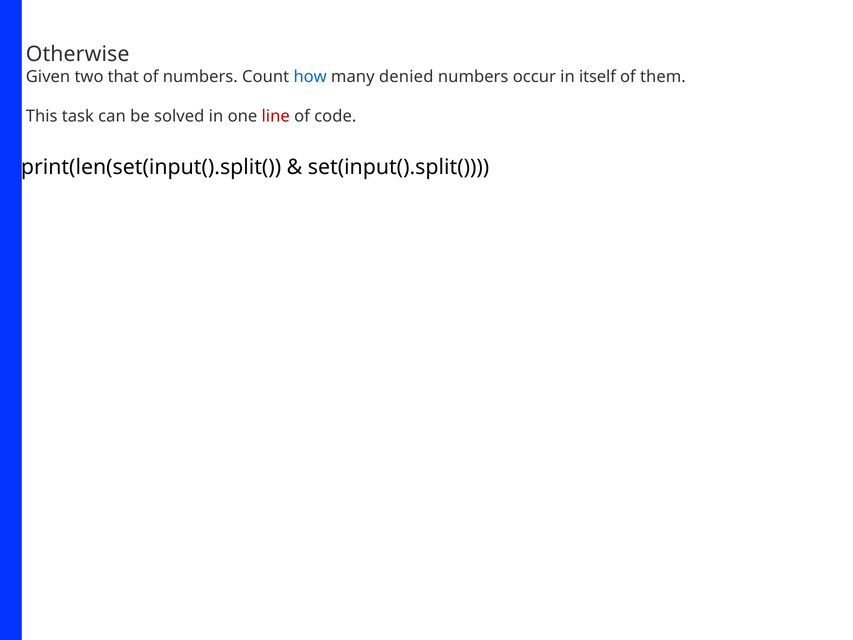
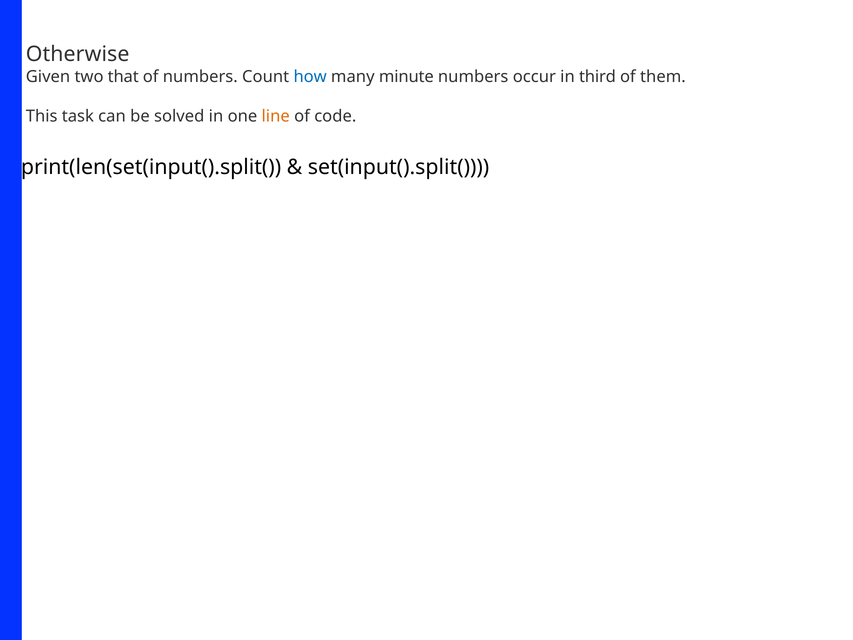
denied: denied -> minute
itself: itself -> third
line colour: red -> orange
